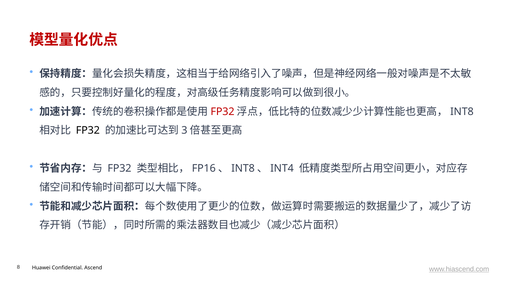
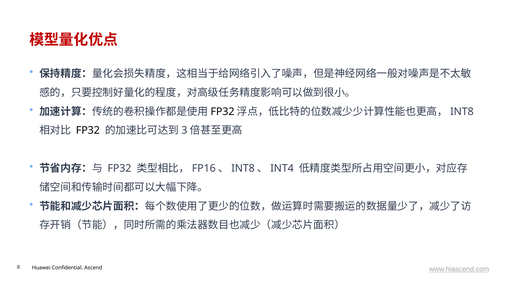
FP32 at (223, 112) colour: red -> black
